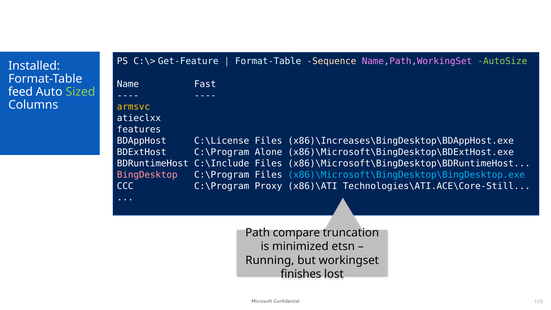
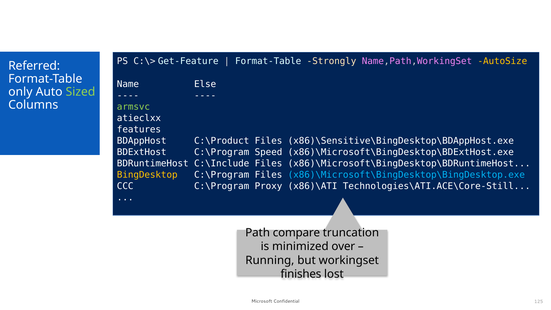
Sequence: Sequence -> Strongly
AutoSize colour: light green -> yellow
Installed: Installed -> Referred
Fast: Fast -> Else
feed: feed -> only
armsvc colour: yellow -> light green
C:\License: C:\License -> C:\Product
x86)\Increases\BingDesktop\BDAppHost.exe: x86)\Increases\BingDesktop\BDAppHost.exe -> x86)\Sensitive\BingDesktop\BDAppHost.exe
Alone: Alone -> Speed
BingDesktop colour: pink -> yellow
etsn: etsn -> over
